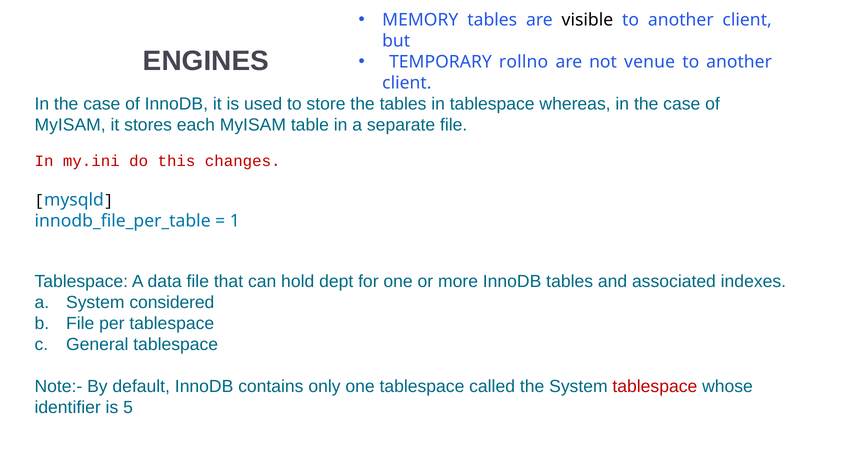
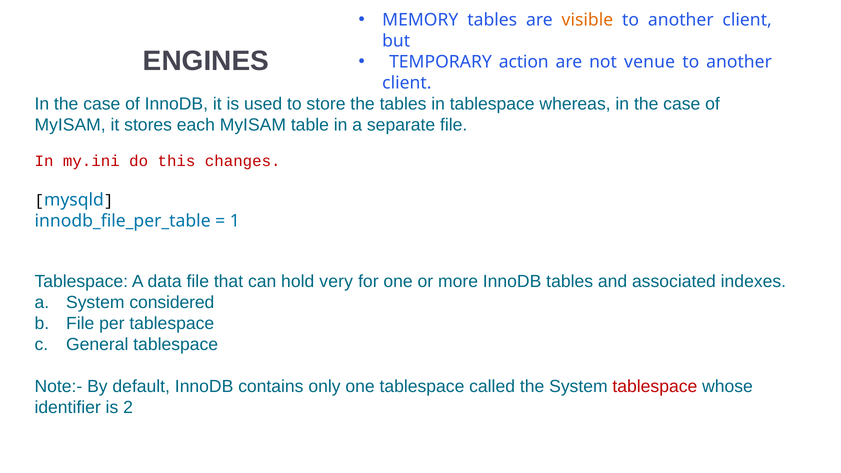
visible colour: black -> orange
rollno: rollno -> action
dept: dept -> very
5: 5 -> 2
